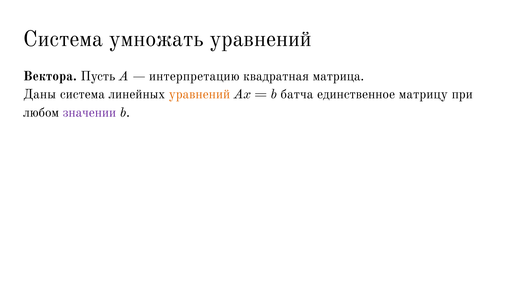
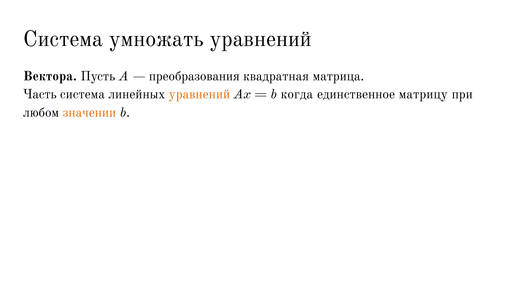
интерпретацию: интерпретацию -> преобразования
Даны: Даны -> Часть
батча: батча -> когда
значении colour: purple -> orange
